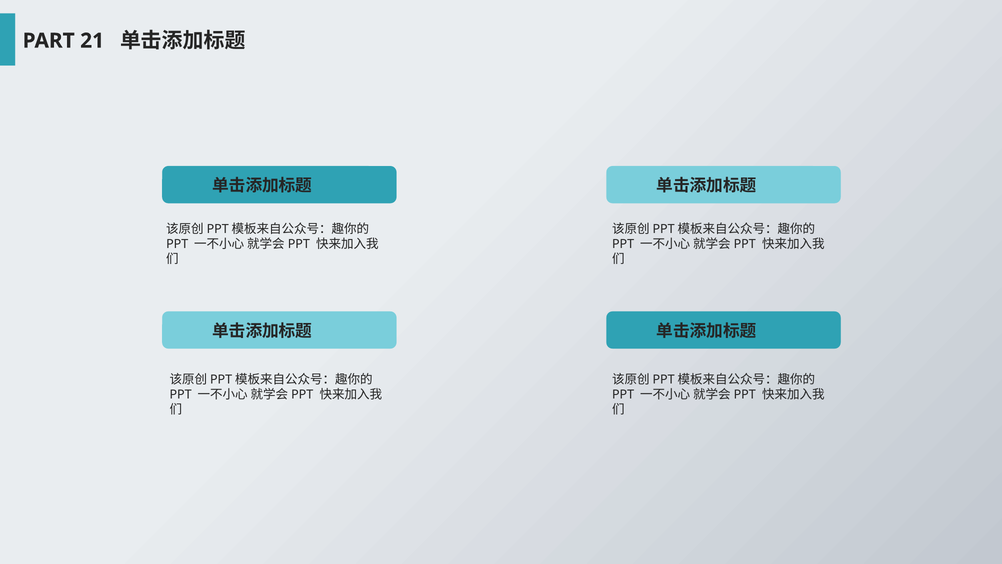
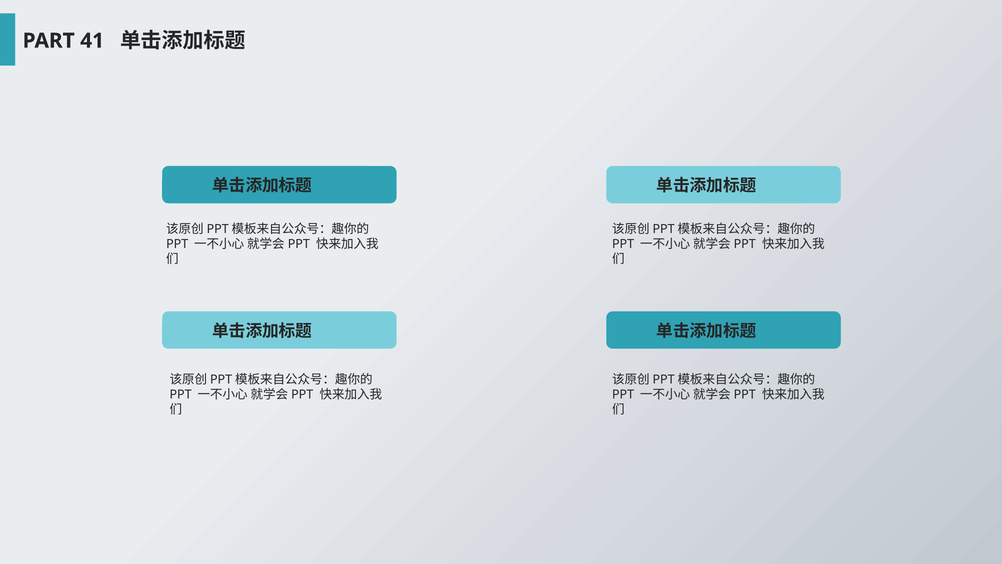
21: 21 -> 41
